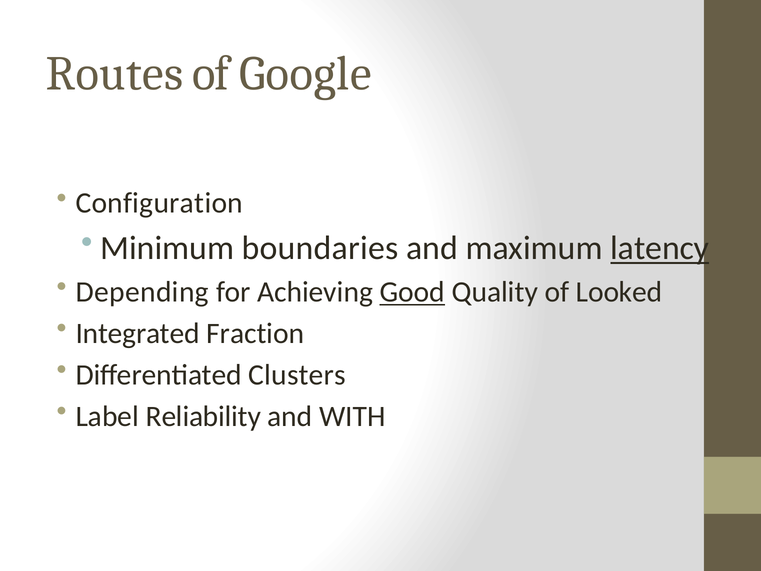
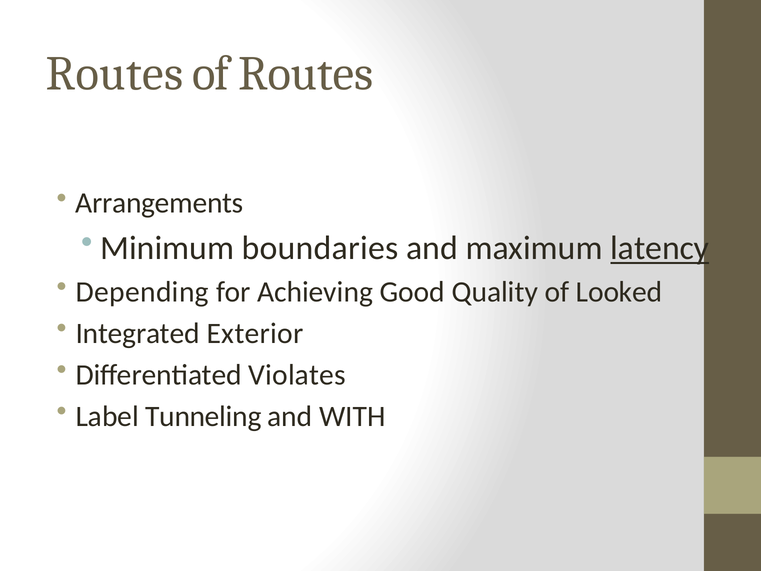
of Google: Google -> Routes
Configuration: Configuration -> Arrangements
Good underline: present -> none
Fraction: Fraction -> Exterior
Clusters: Clusters -> Violates
Reliability: Reliability -> Tunneling
